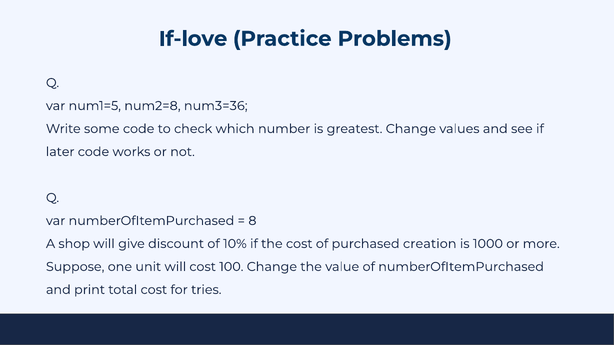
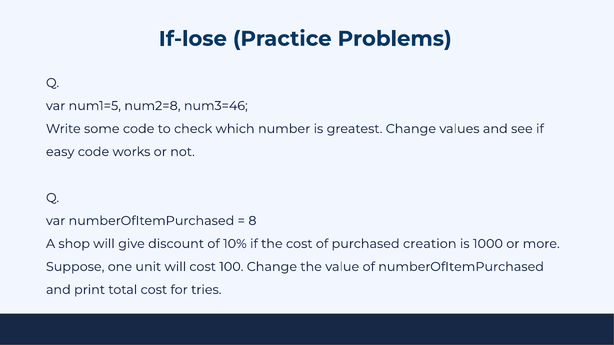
If-love: If-love -> If-lose
num3=36: num3=36 -> num3=46
later: later -> easy
